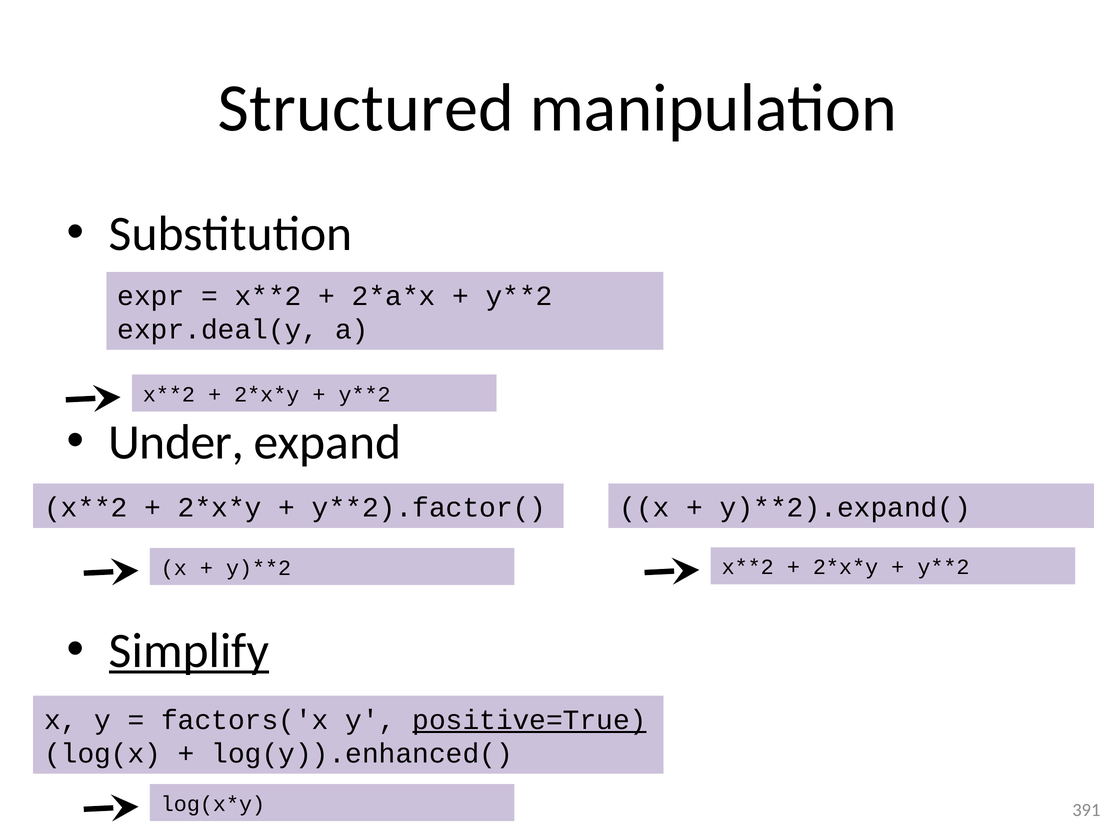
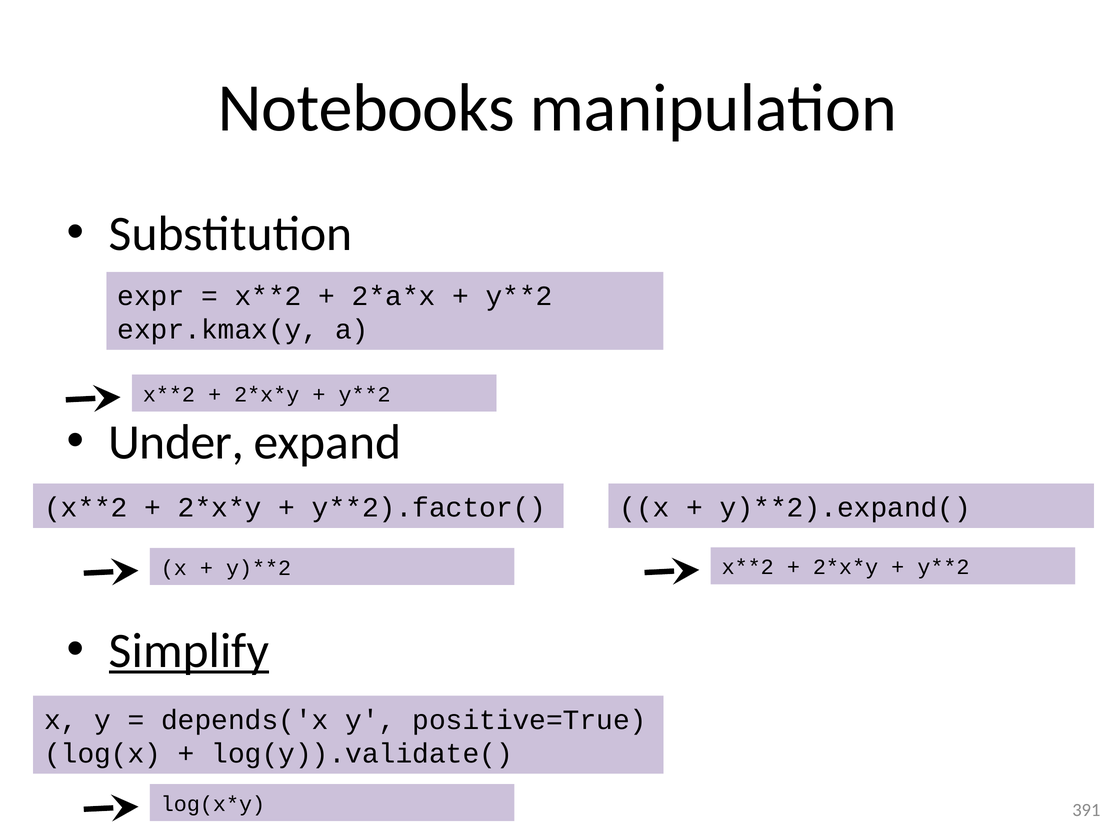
Structured: Structured -> Notebooks
expr.deal(y: expr.deal(y -> expr.kmax(y
factors('x: factors('x -> depends('x
positive=True underline: present -> none
log(y)).enhanced(: log(y)).enhanced( -> log(y)).validate(
